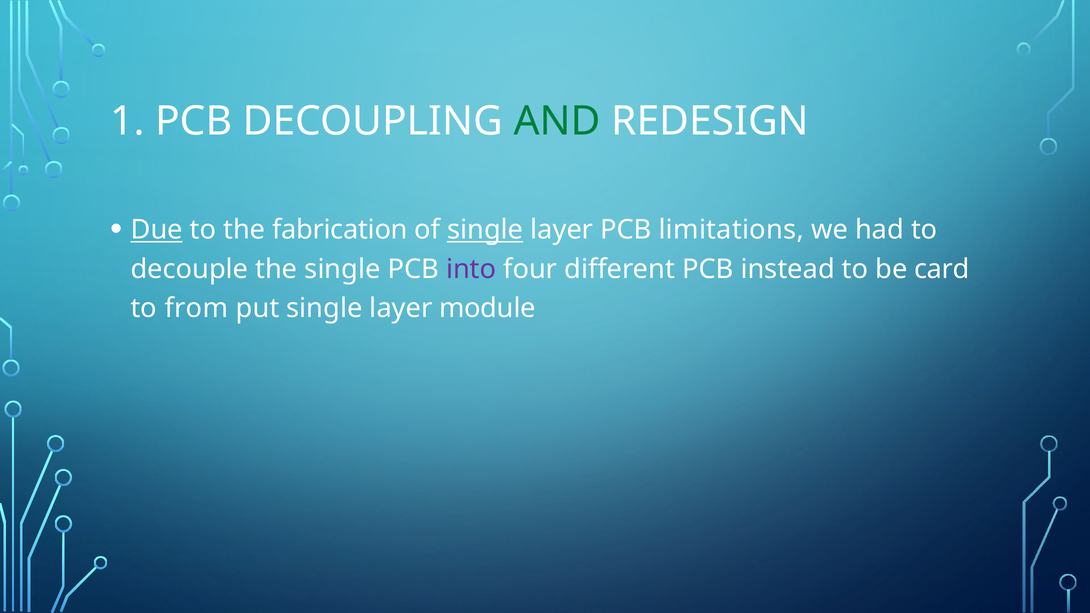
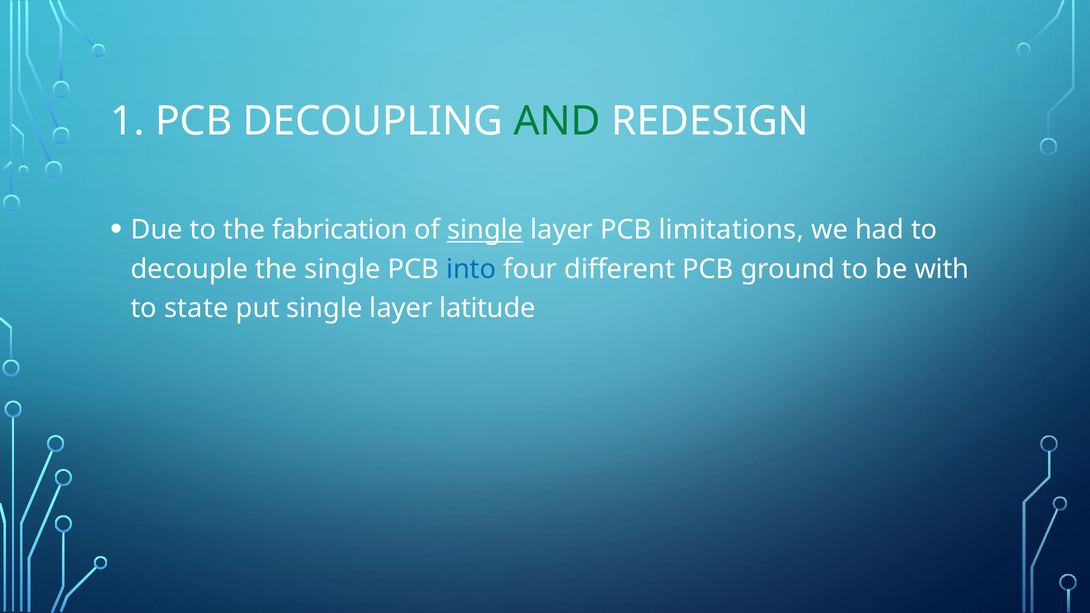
Due underline: present -> none
into colour: purple -> blue
instead: instead -> ground
card: card -> with
from: from -> state
module: module -> latitude
